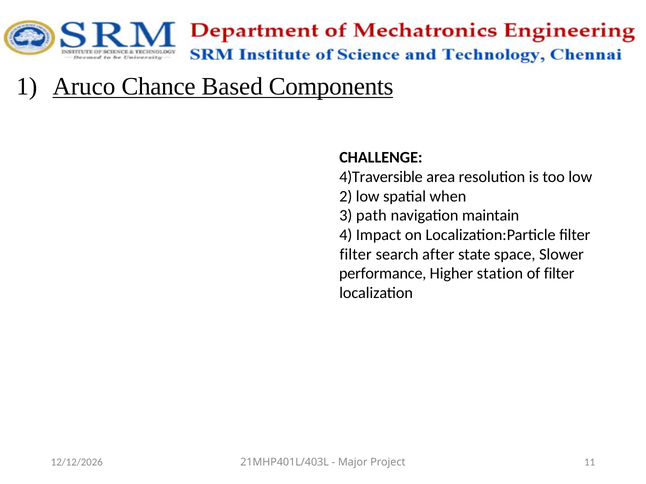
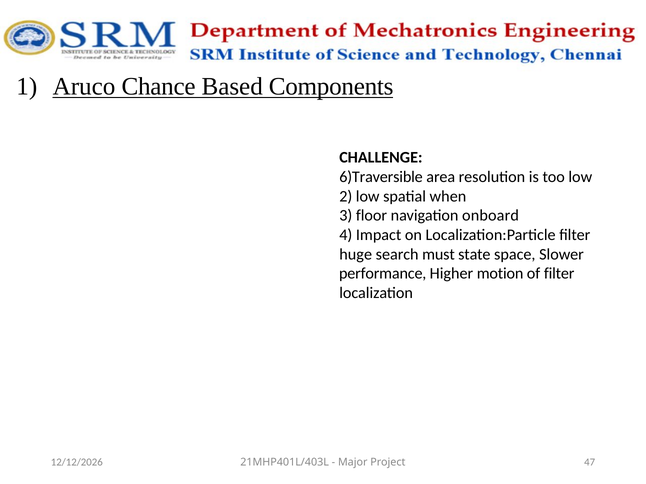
4)Traversible: 4)Traversible -> 6)Traversible
path: path -> floor
maintain: maintain -> onboard
filter at (356, 255): filter -> huge
after: after -> must
station: station -> motion
11: 11 -> 47
